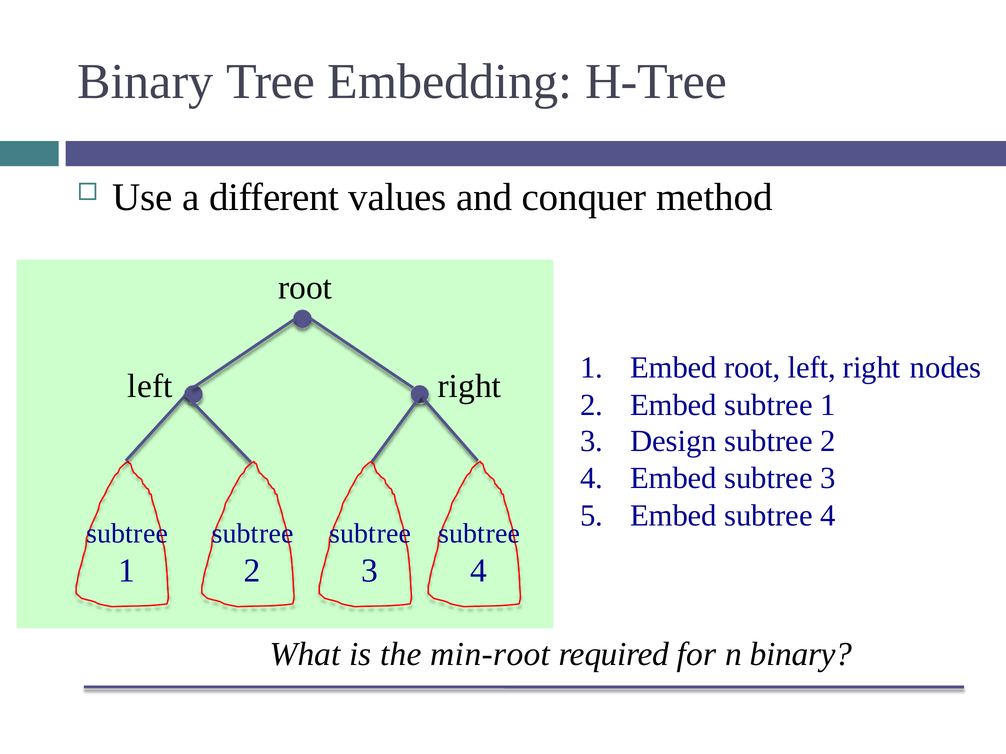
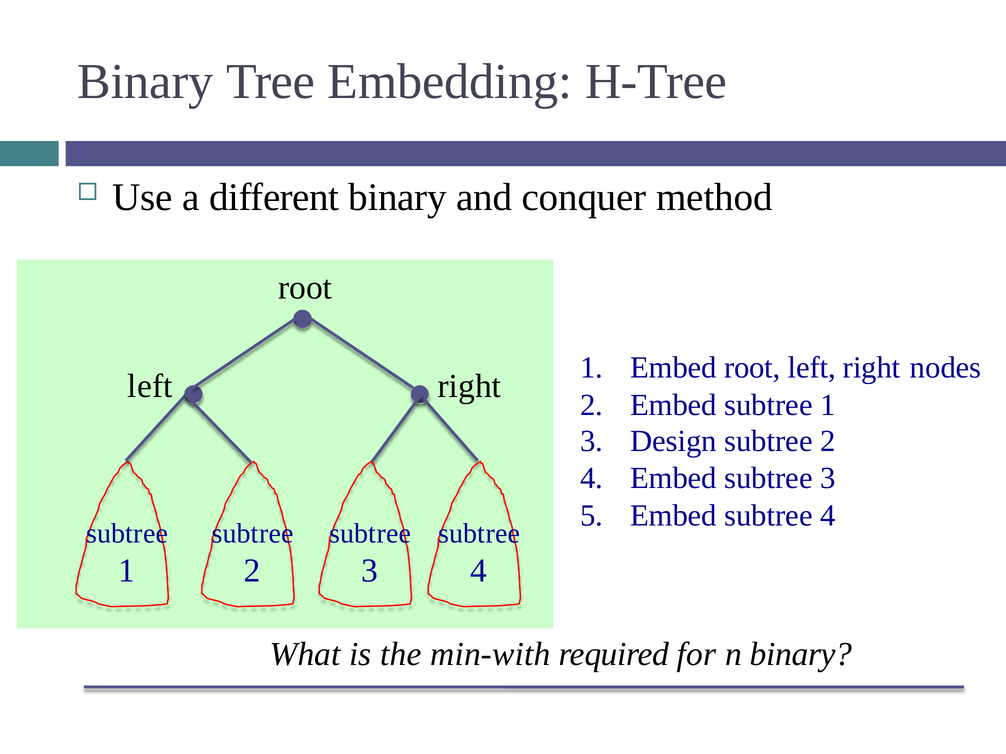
different values: values -> binary
min-root: min-root -> min-with
